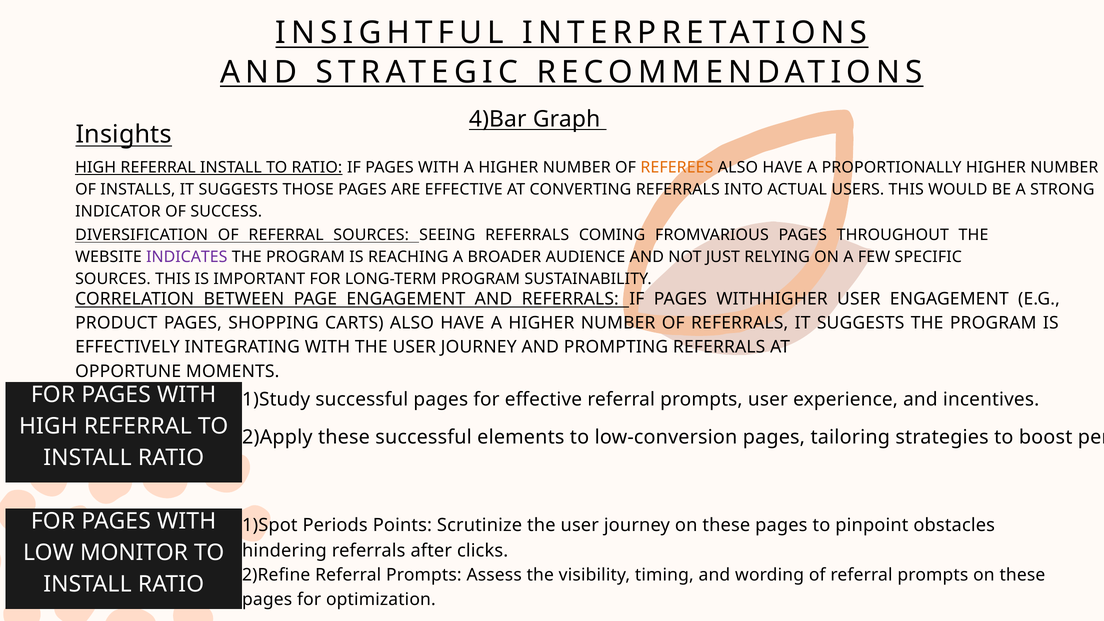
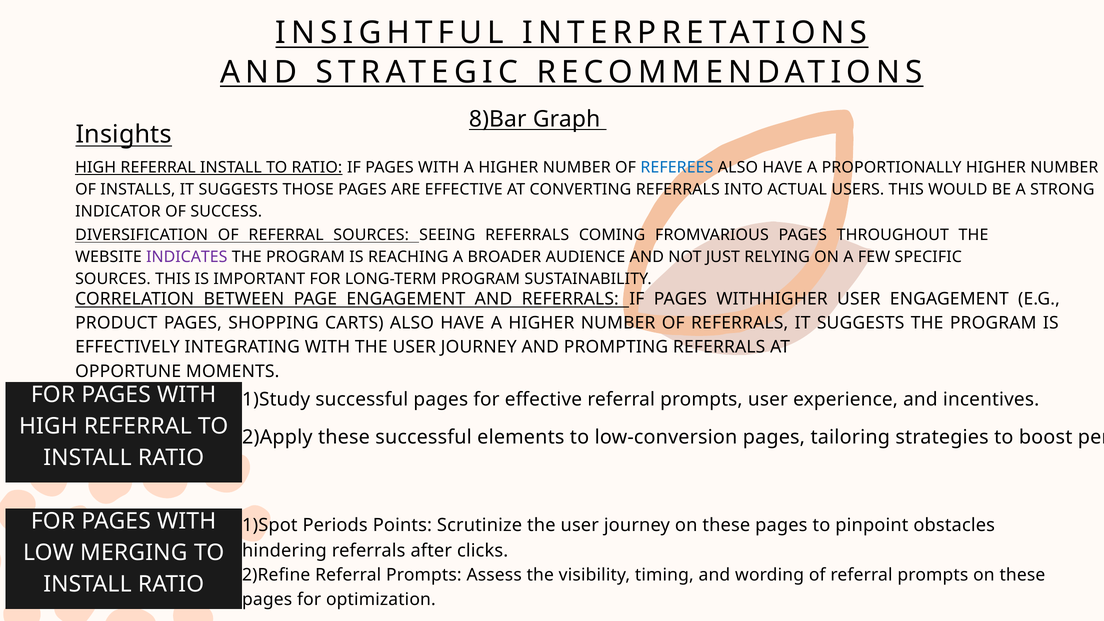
4)Bar: 4)Bar -> 8)Bar
REFEREES colour: orange -> blue
MONITOR: MONITOR -> MERGING
